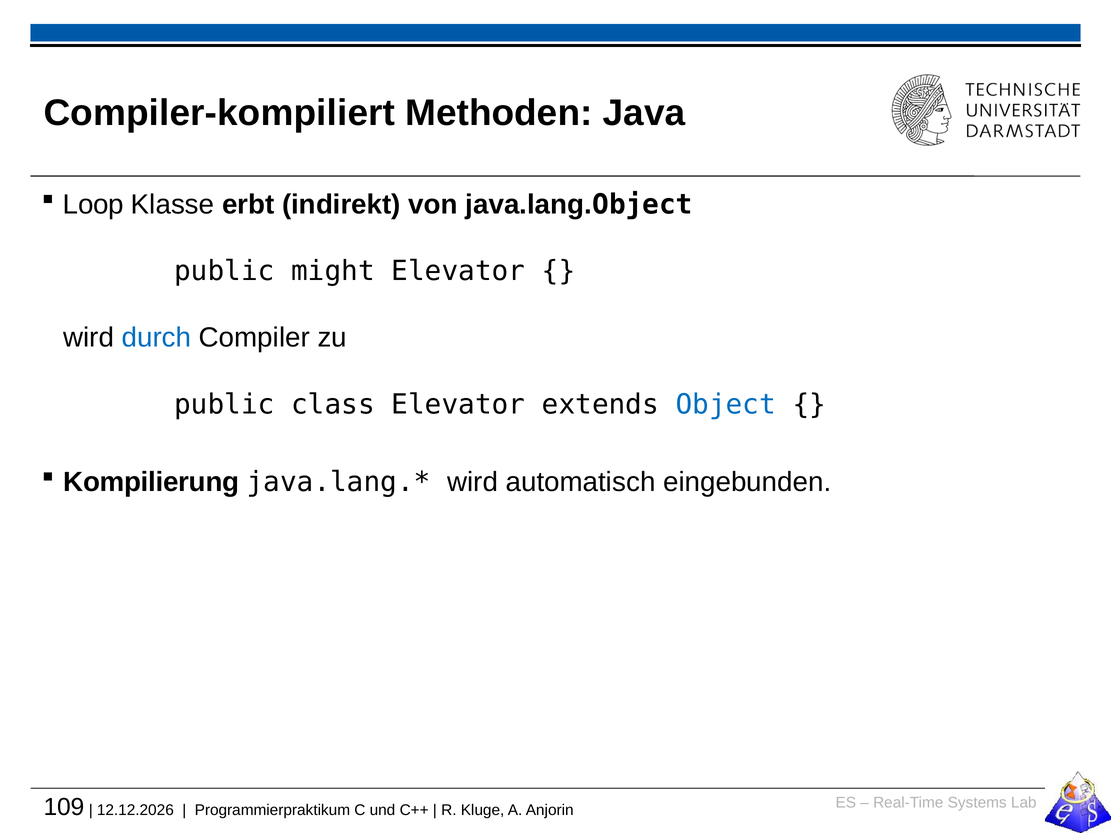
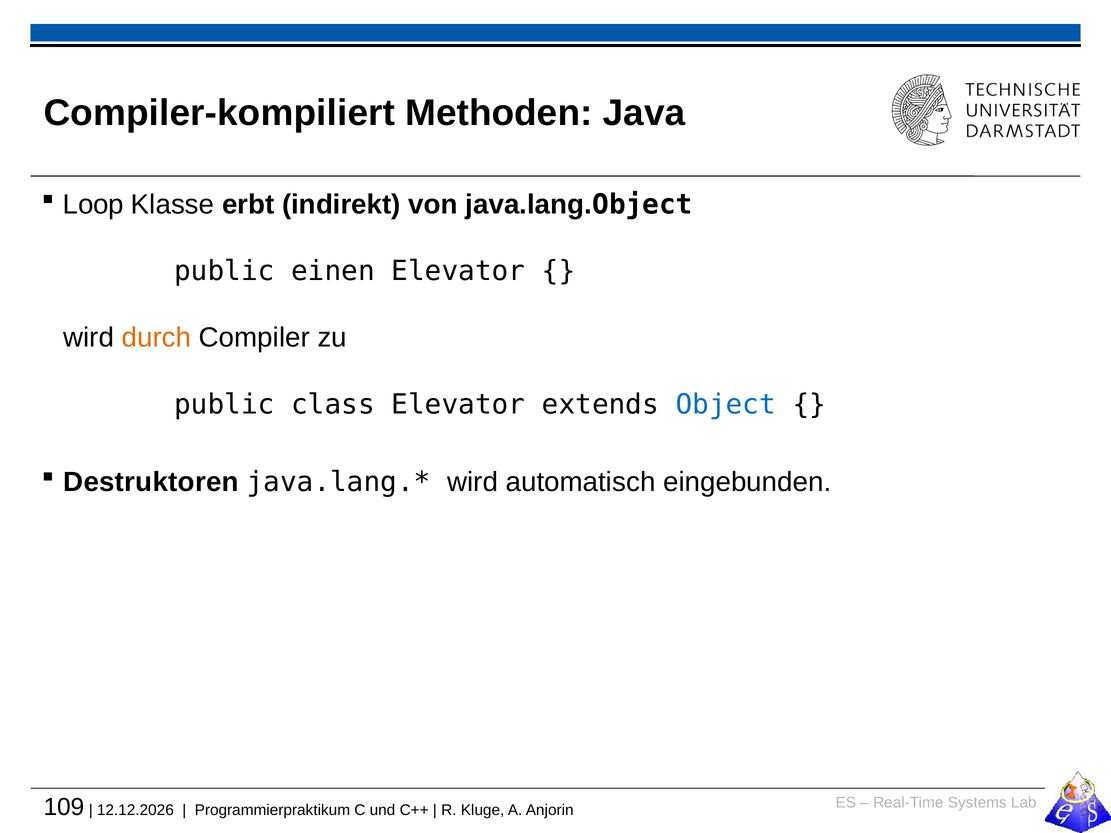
might: might -> einen
durch colour: blue -> orange
Kompilierung: Kompilierung -> Destruktoren
